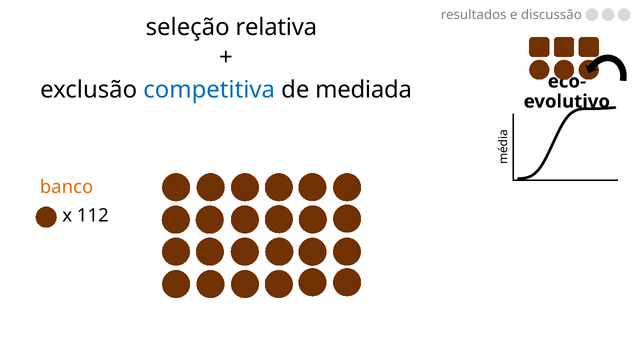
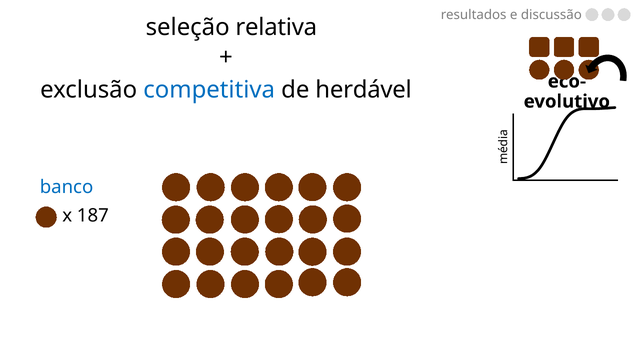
mediada: mediada -> herdável
banco colour: orange -> blue
112: 112 -> 187
